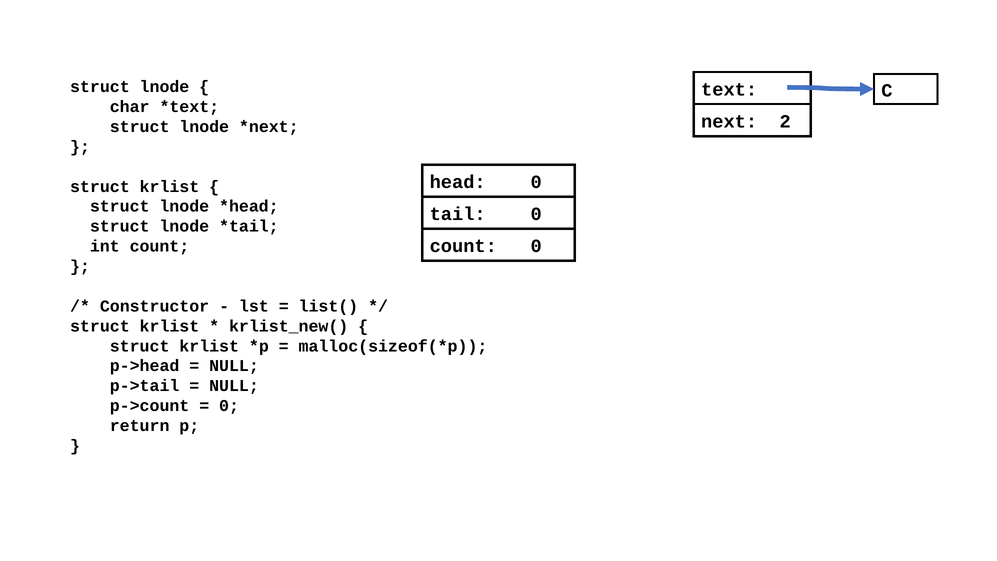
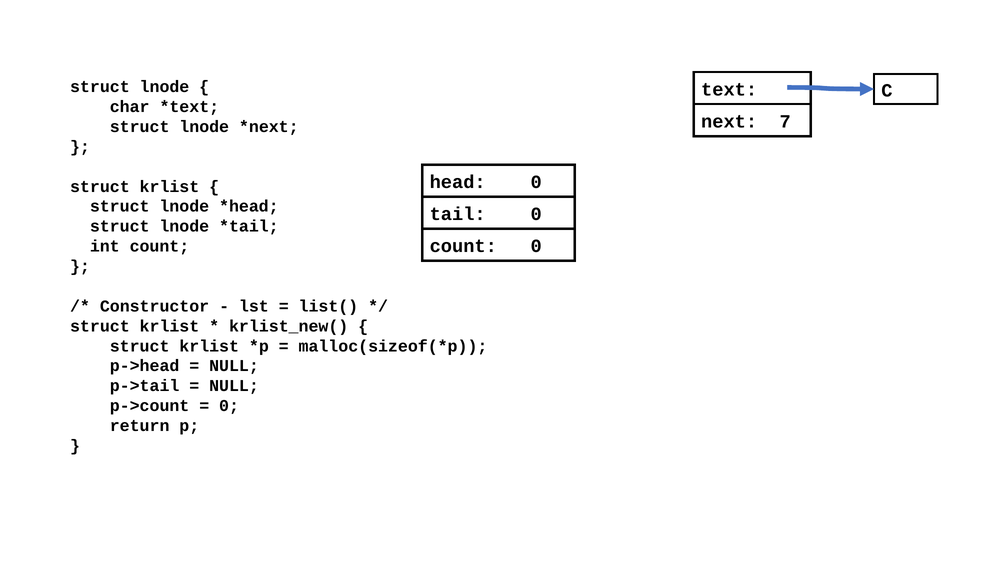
2: 2 -> 7
